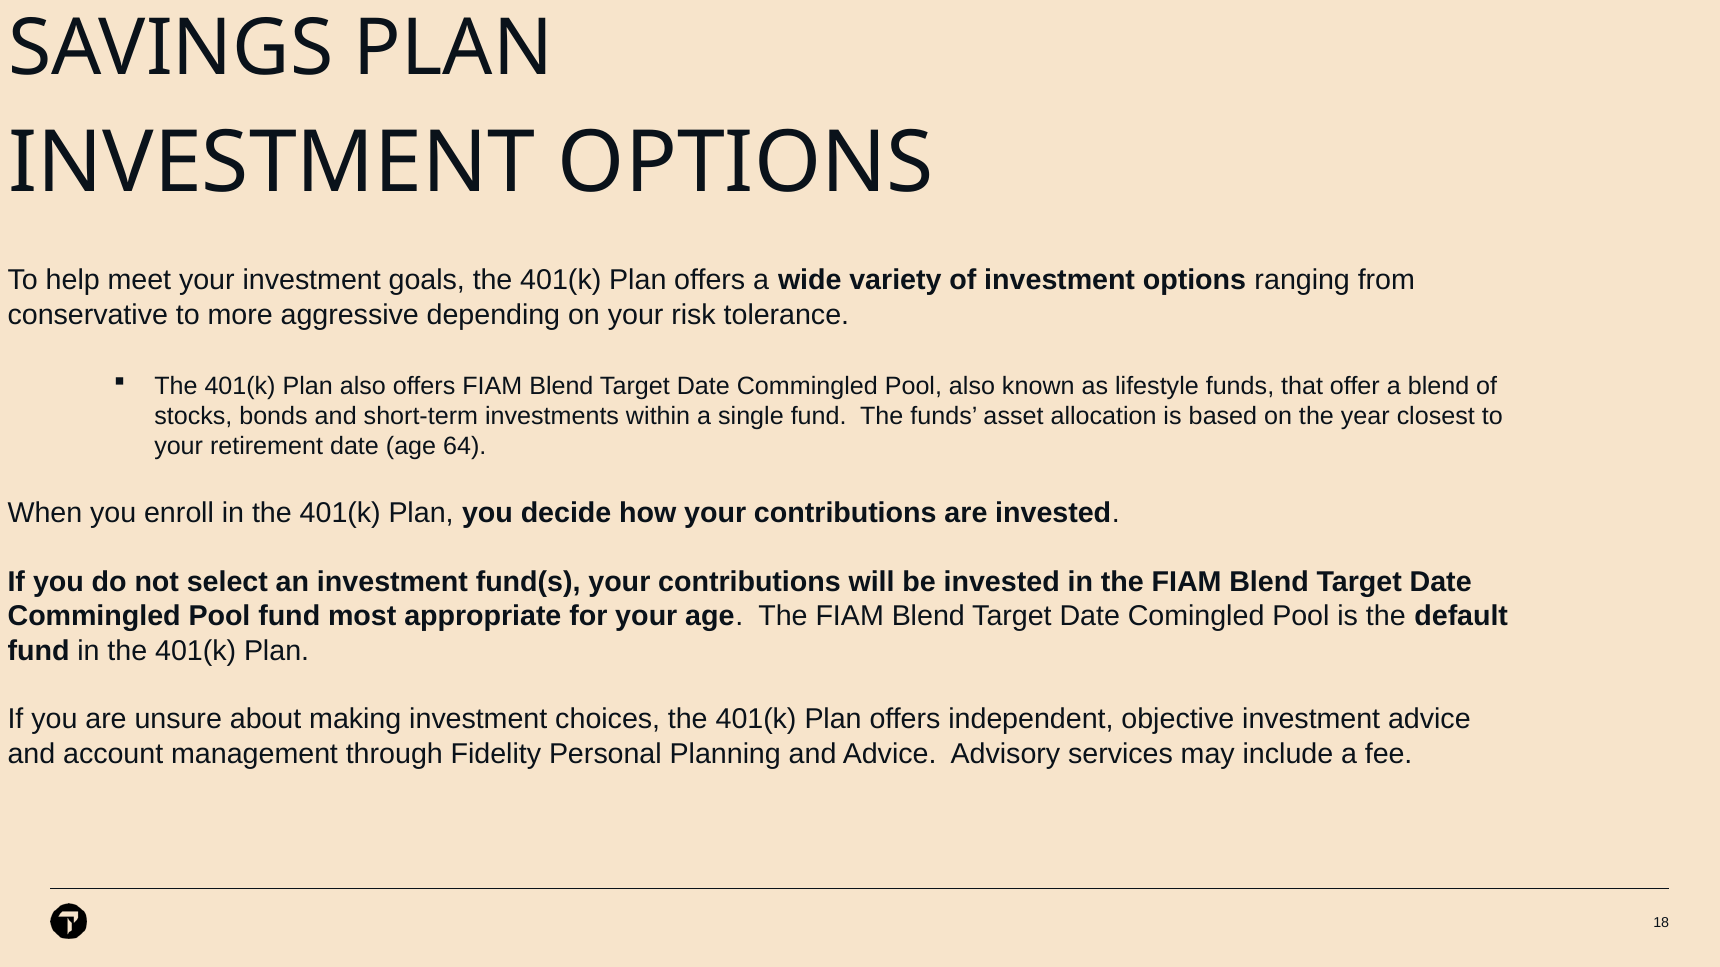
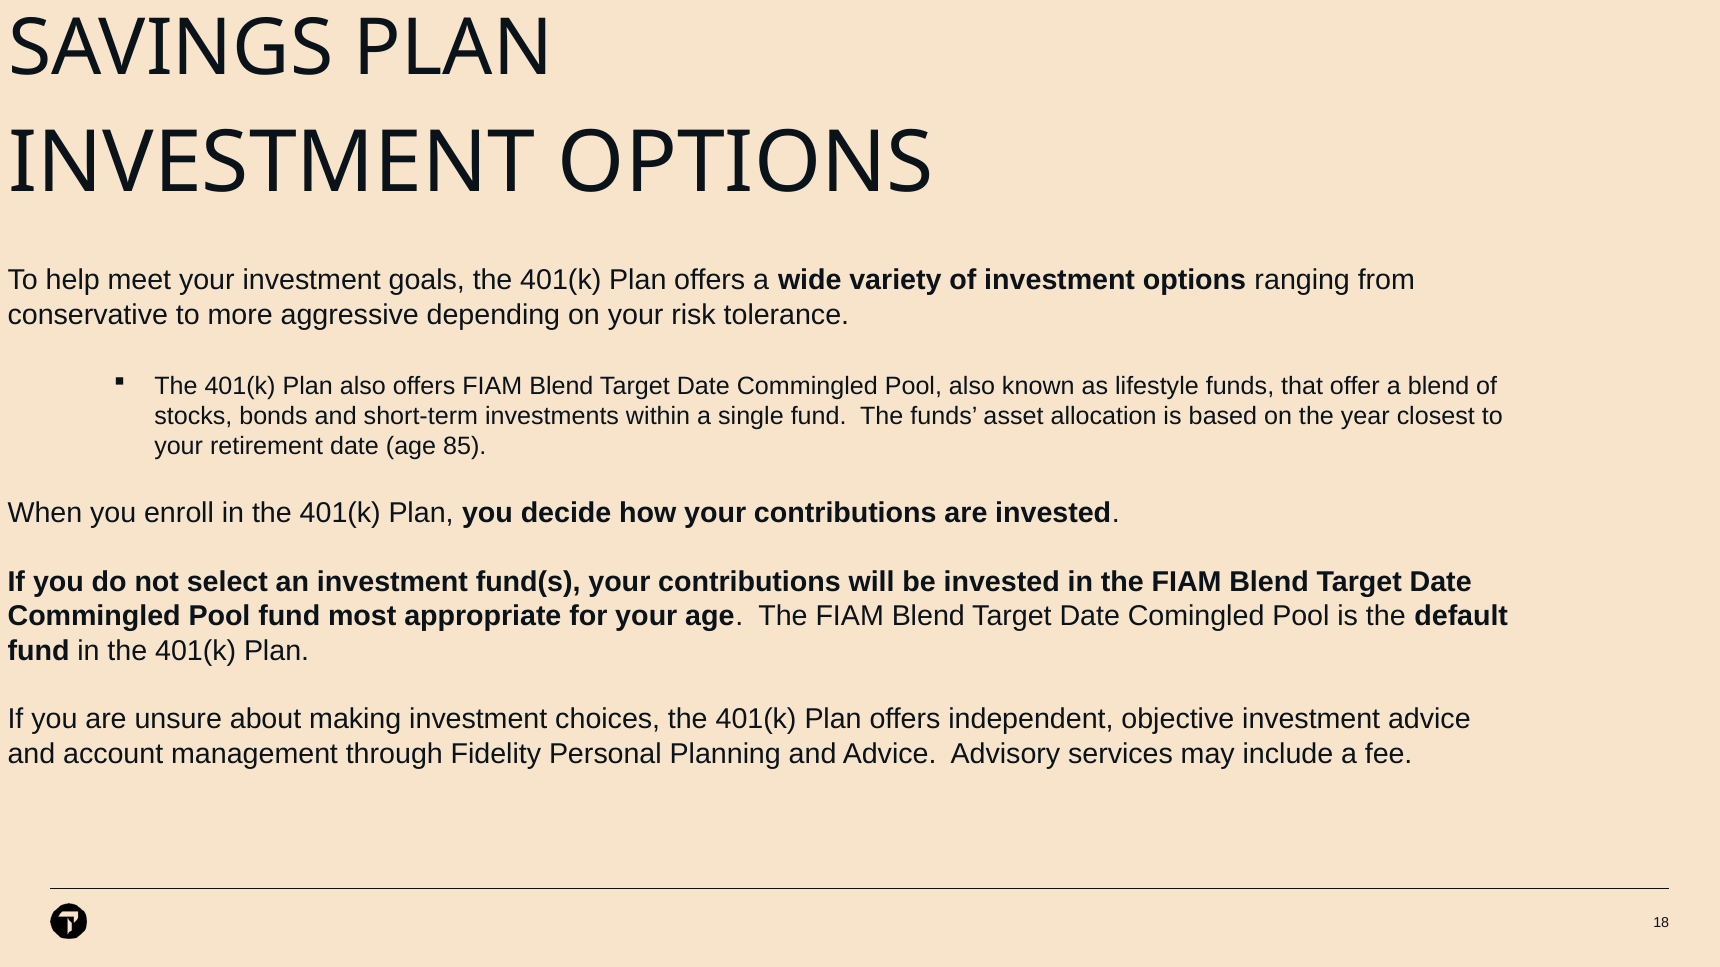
64: 64 -> 85
